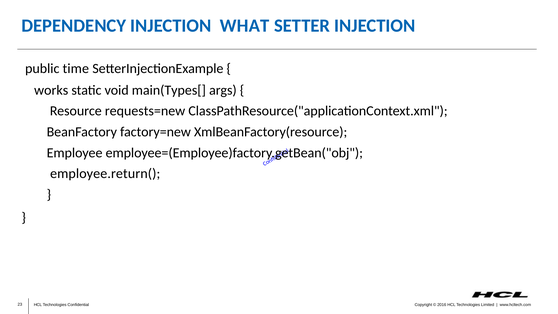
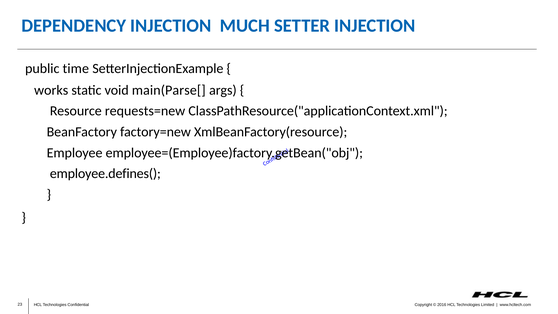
WHAT: WHAT -> MUCH
main(Types[: main(Types[ -> main(Parse[
employee.return(: employee.return( -> employee.defines(
